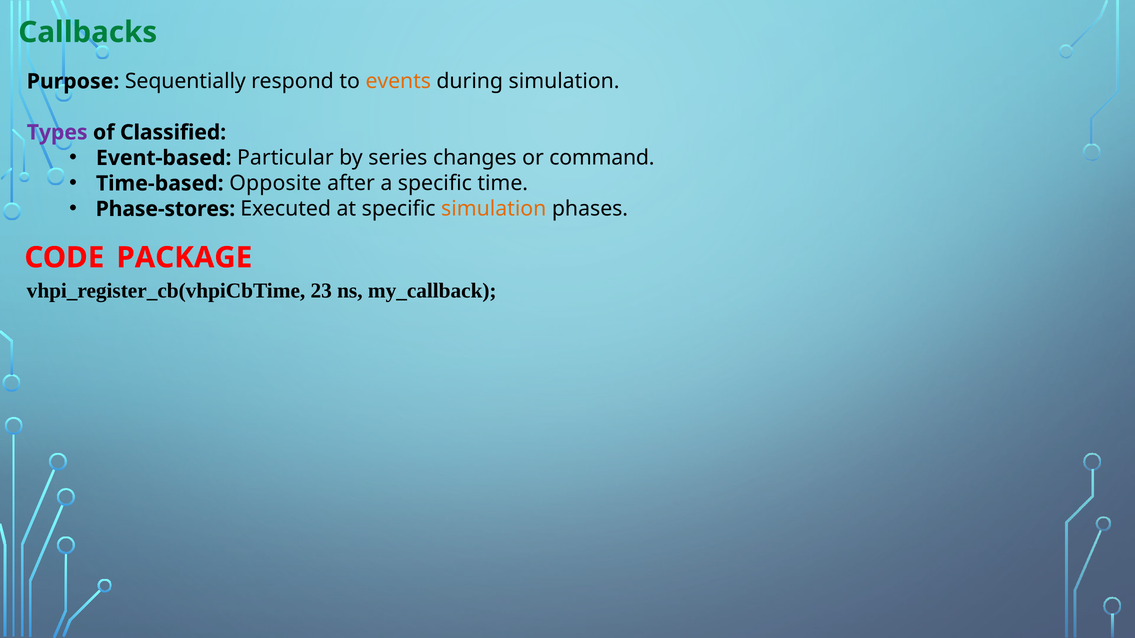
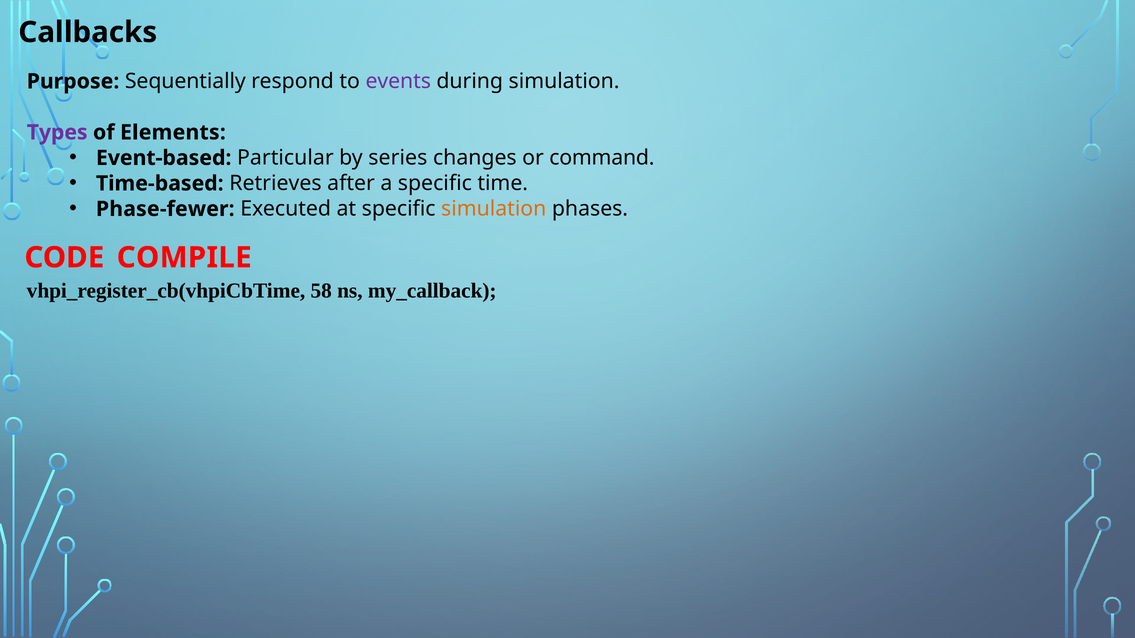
Callbacks colour: green -> black
events colour: orange -> purple
Classified: Classified -> Elements
Opposite: Opposite -> Retrieves
Phase-stores: Phase-stores -> Phase-fewer
PACKAGE: PACKAGE -> COMPILE
23: 23 -> 58
